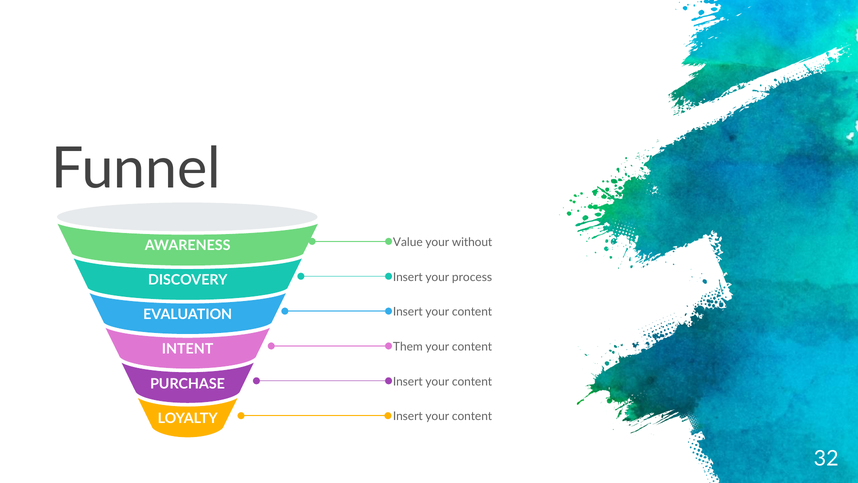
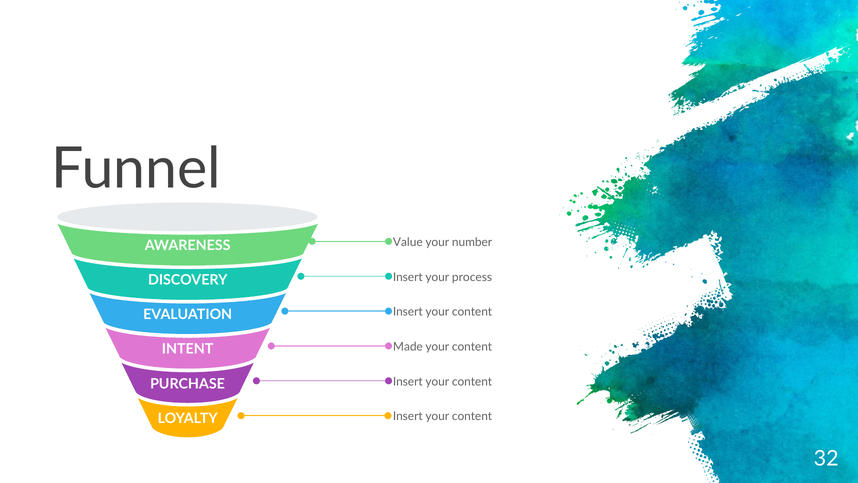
without: without -> number
Them: Them -> Made
